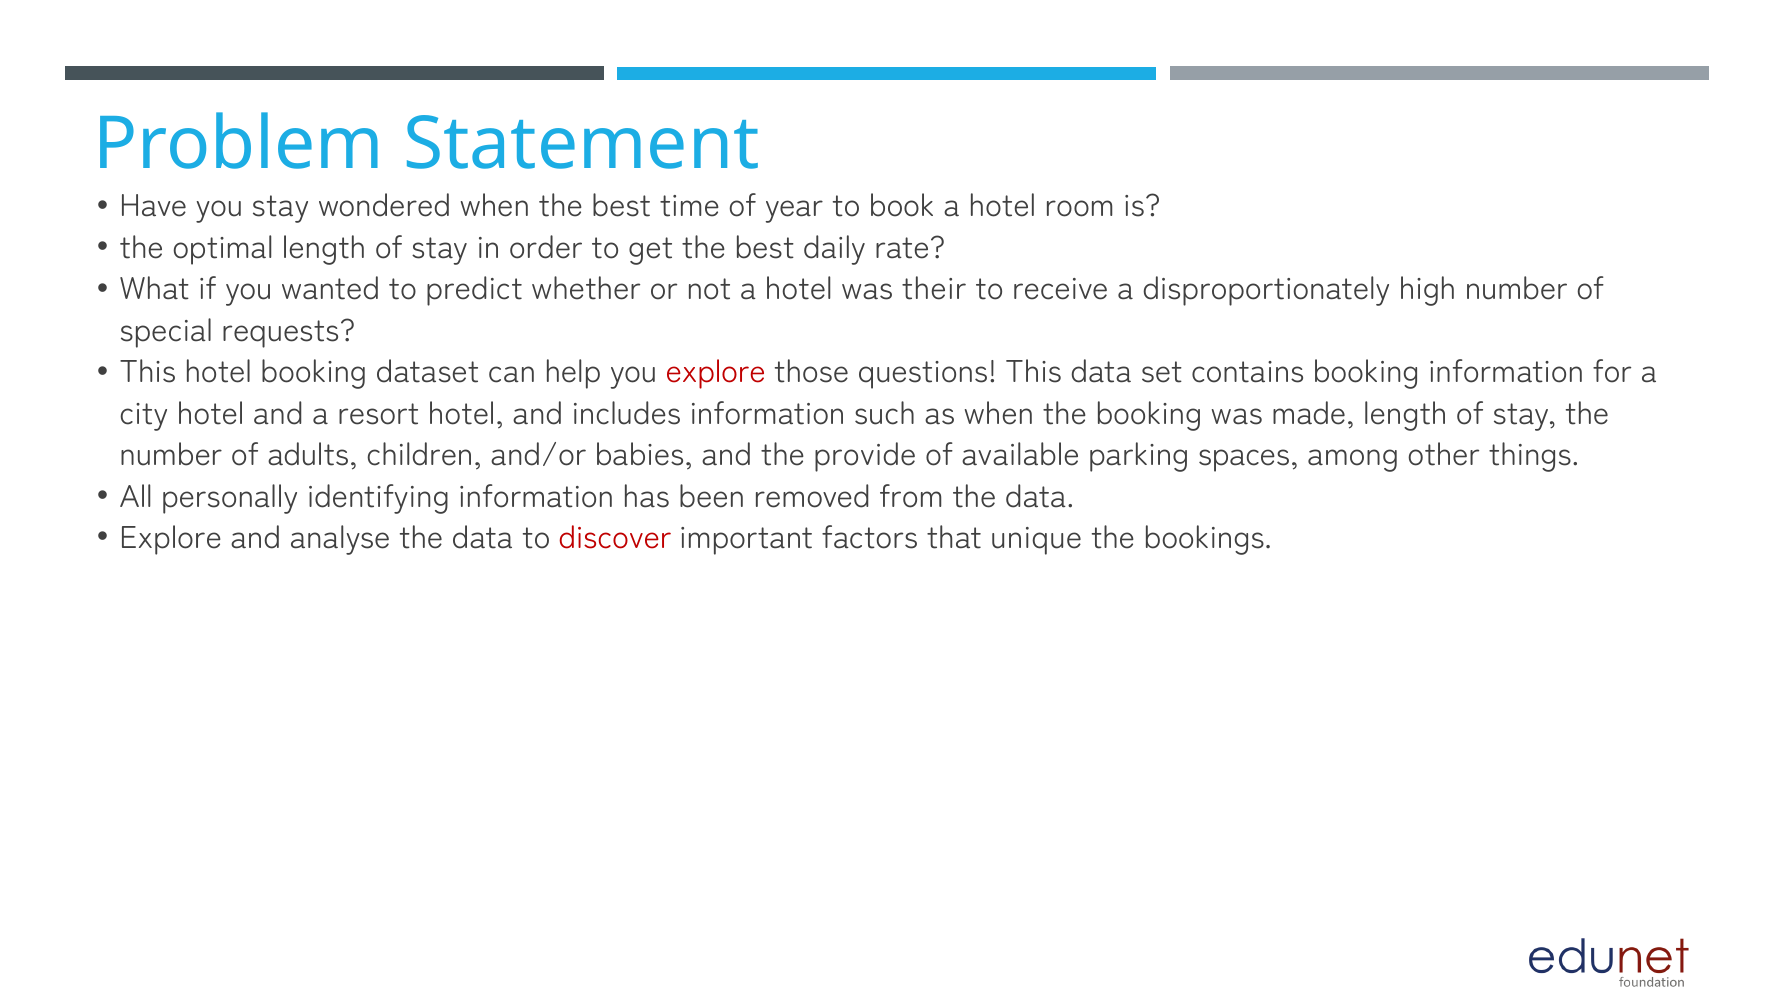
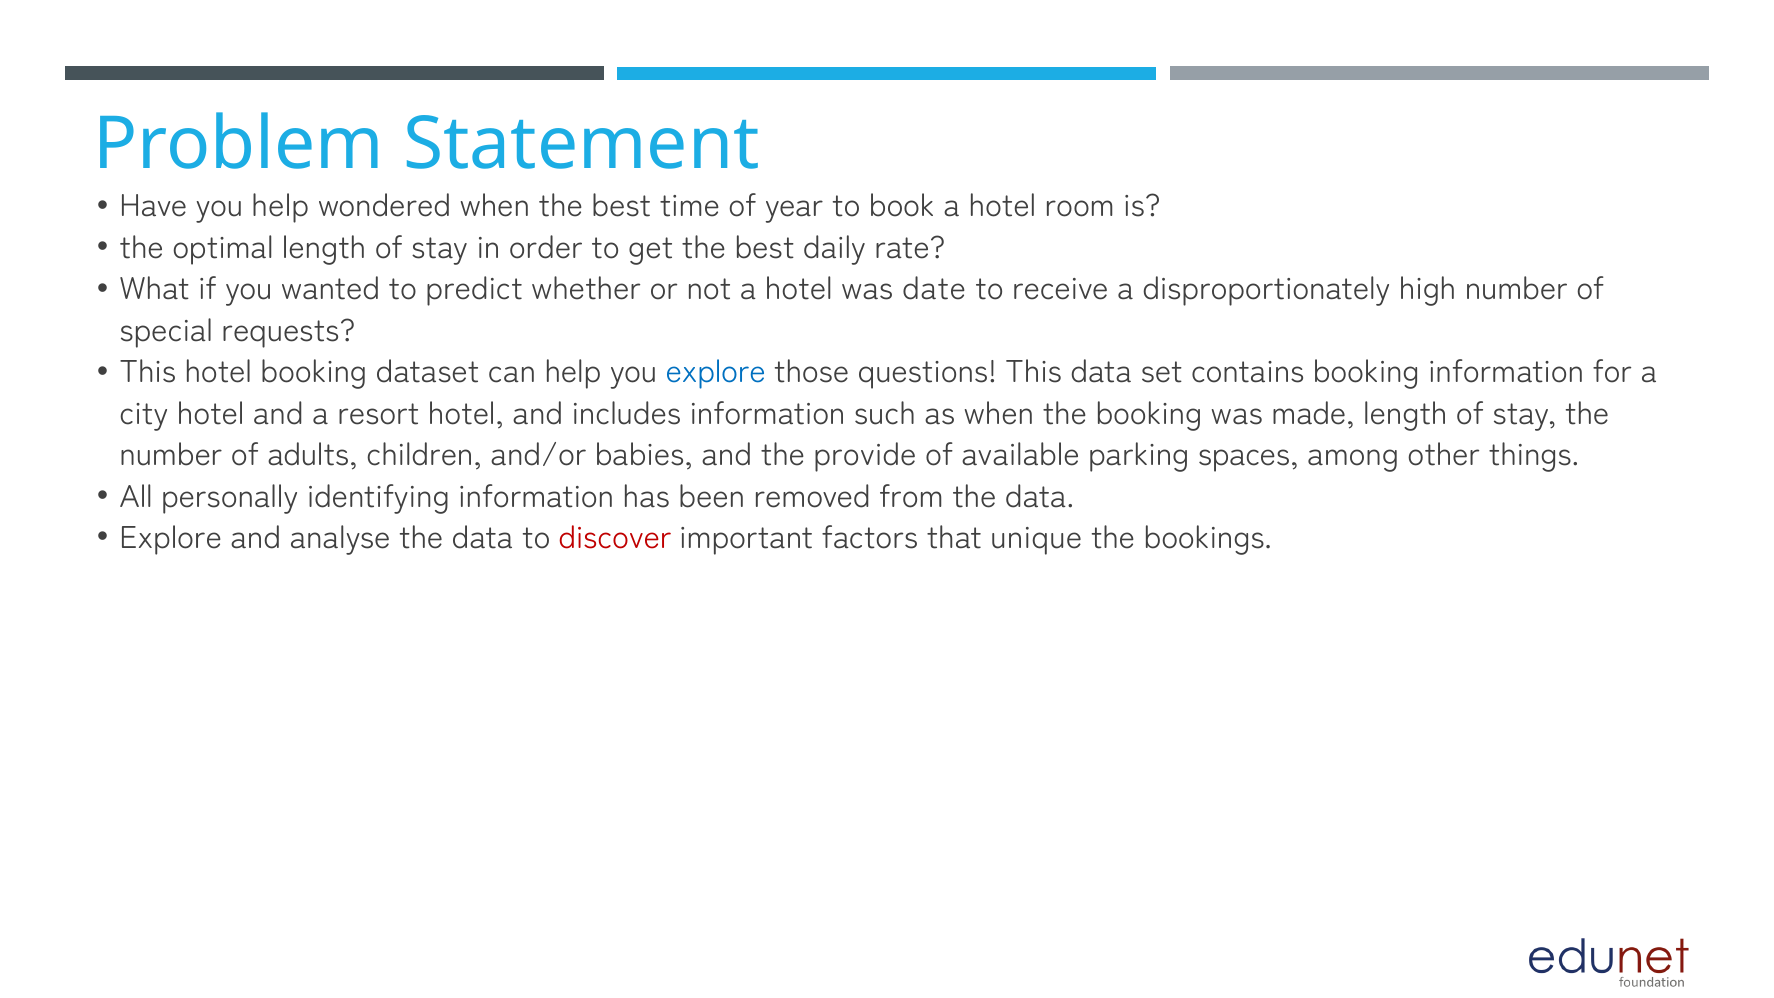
you stay: stay -> help
their: their -> date
explore at (716, 372) colour: red -> blue
